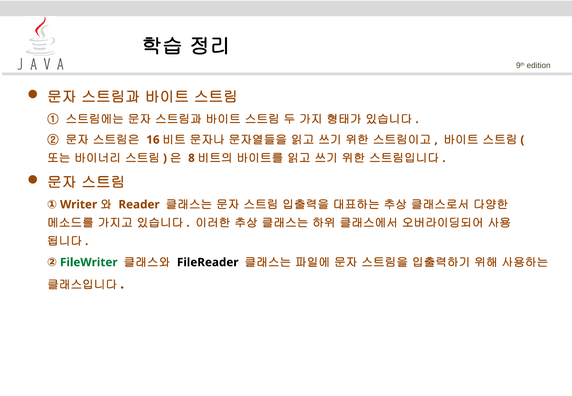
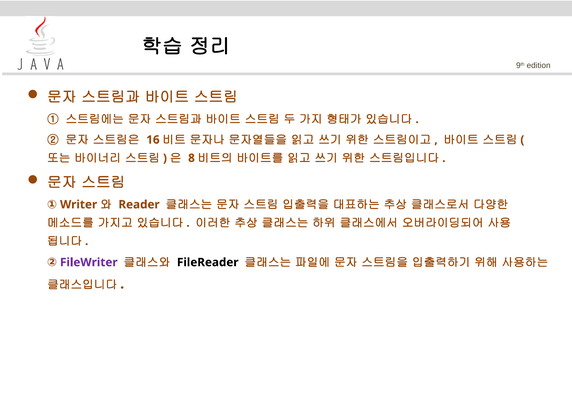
FileWriter colour: green -> purple
